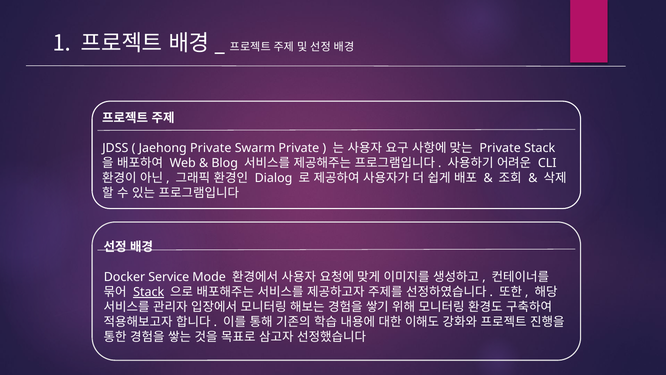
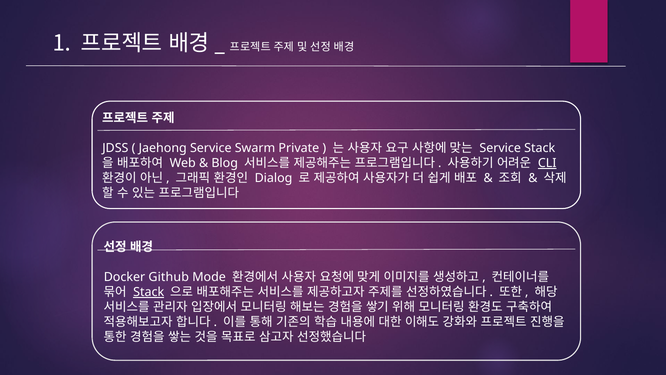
Jaehong Private: Private -> Service
Private at (500, 148): Private -> Service
CLI underline: none -> present
Service: Service -> Github
